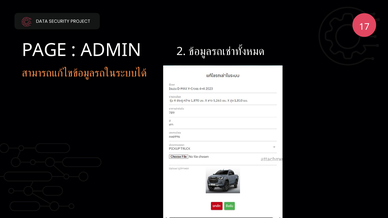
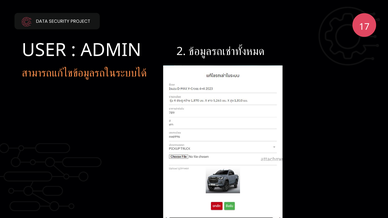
PAGE: PAGE -> USER
